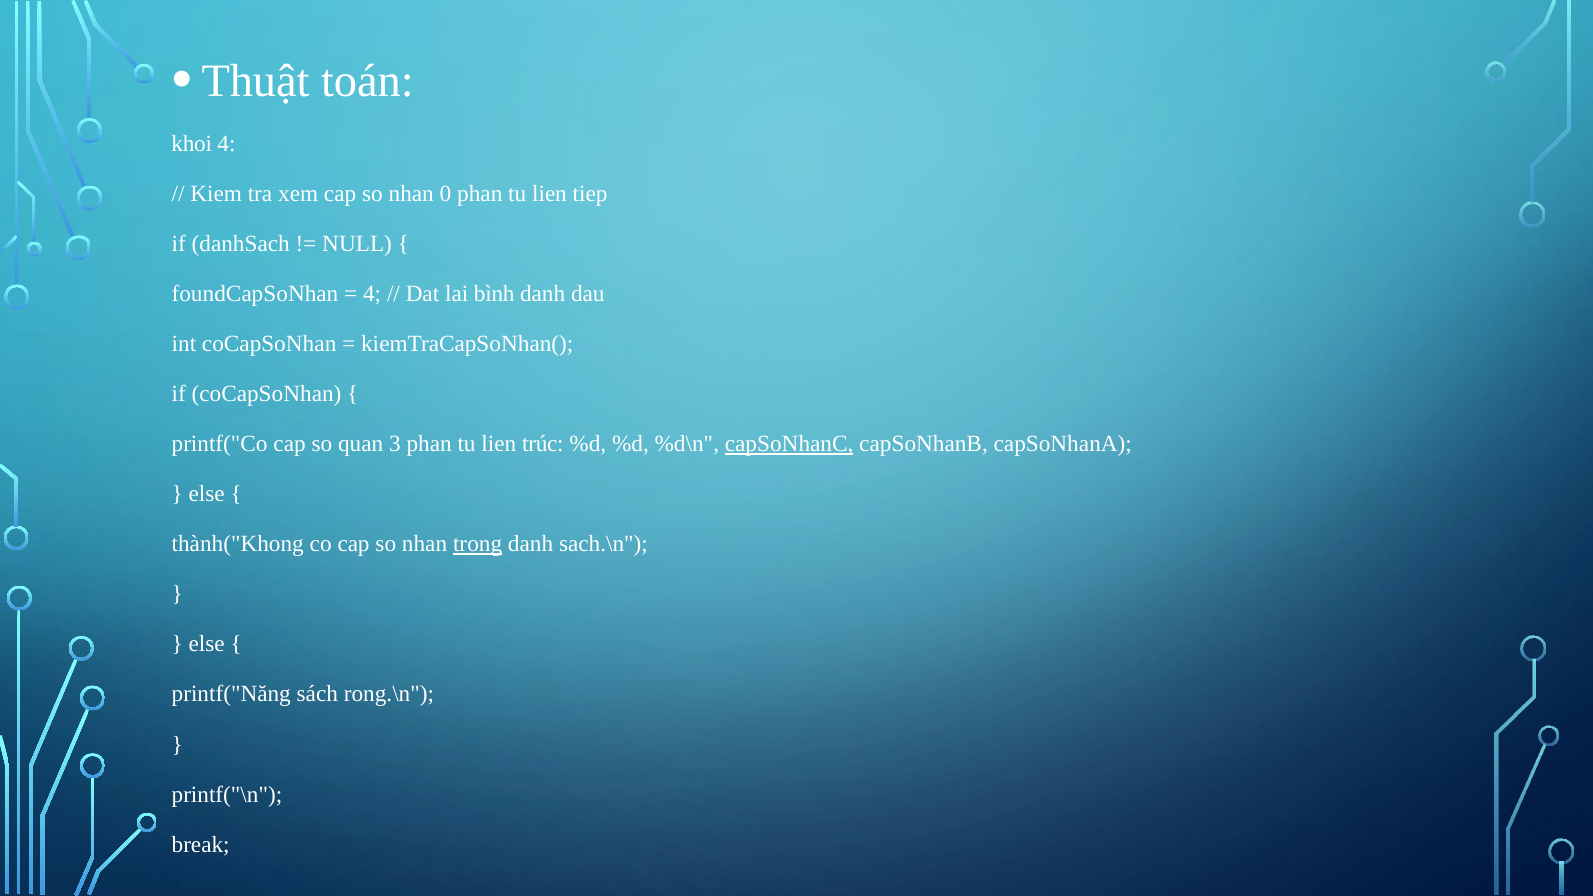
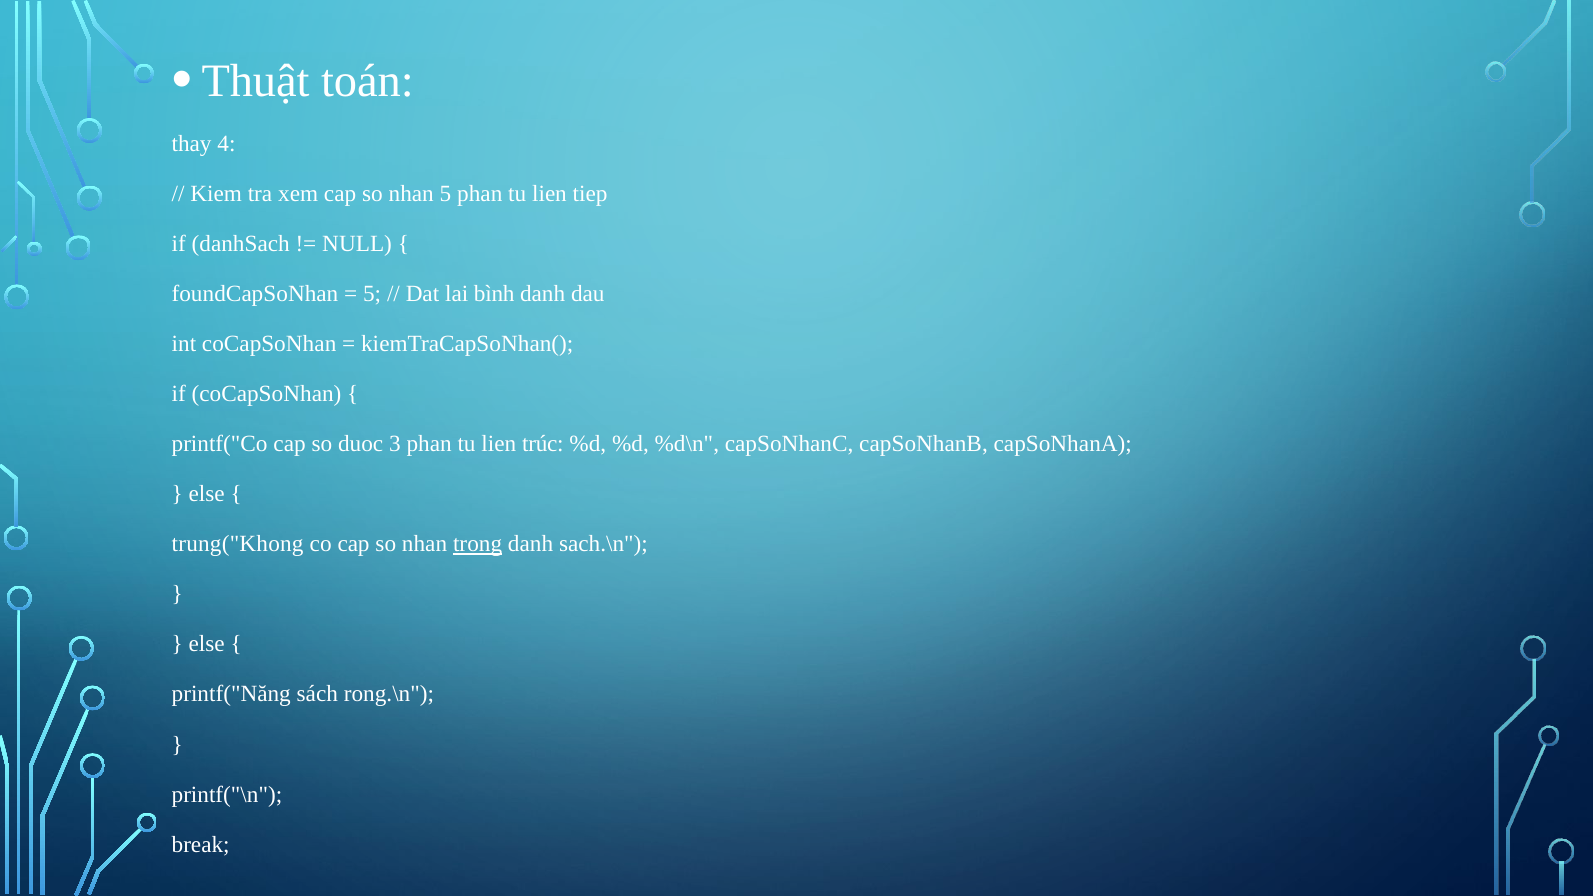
khoi: khoi -> thay
nhan 0: 0 -> 5
4 at (372, 294): 4 -> 5
quan: quan -> duoc
capSoNhanC underline: present -> none
thành("Khong: thành("Khong -> trung("Khong
